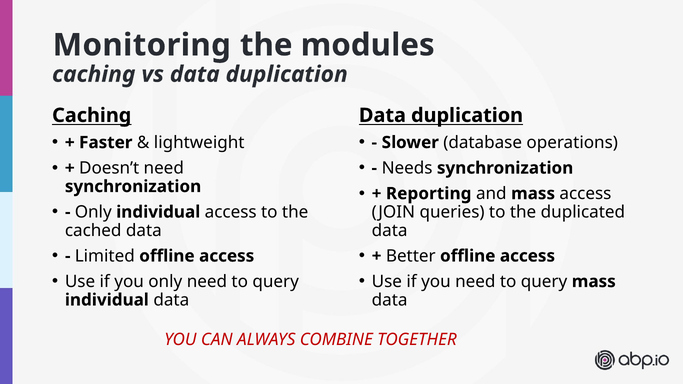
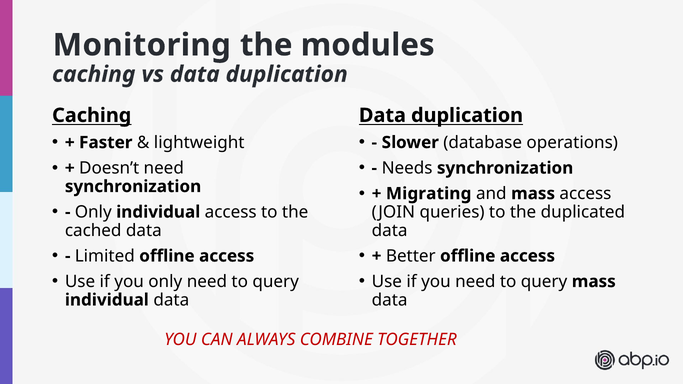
Reporting: Reporting -> Migrating
